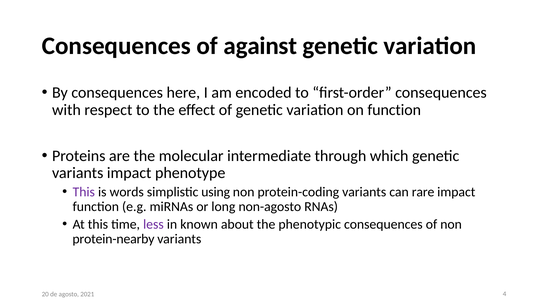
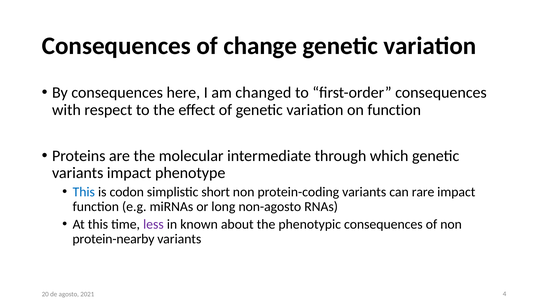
against: against -> change
encoded: encoded -> changed
This at (84, 192) colour: purple -> blue
words: words -> codon
using: using -> short
